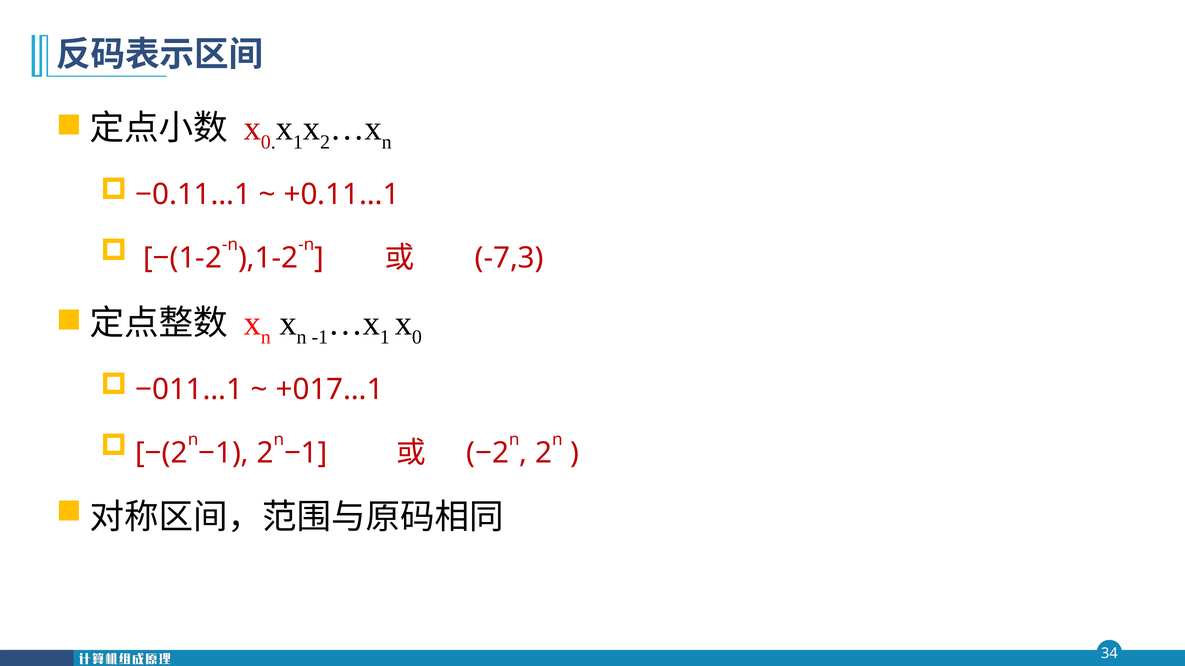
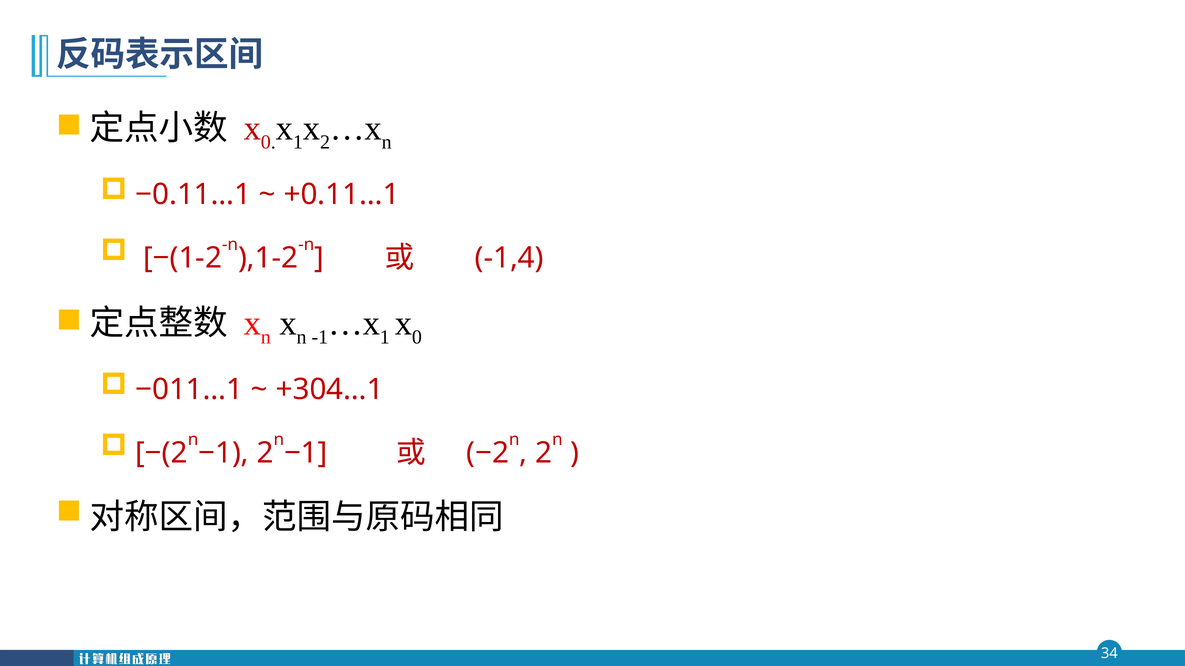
-7,3: -7,3 -> -1,4
+017…1: +017…1 -> +304…1
